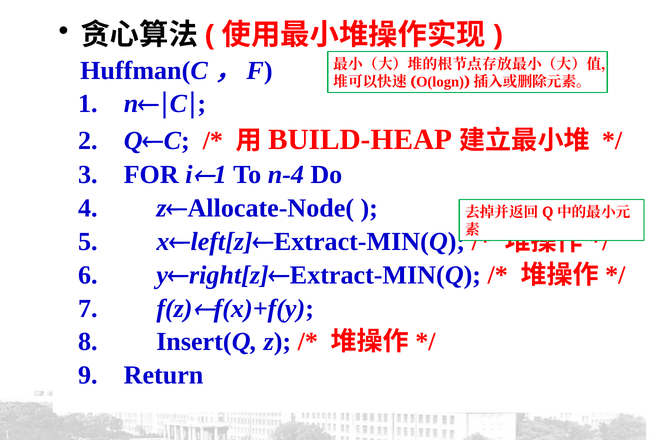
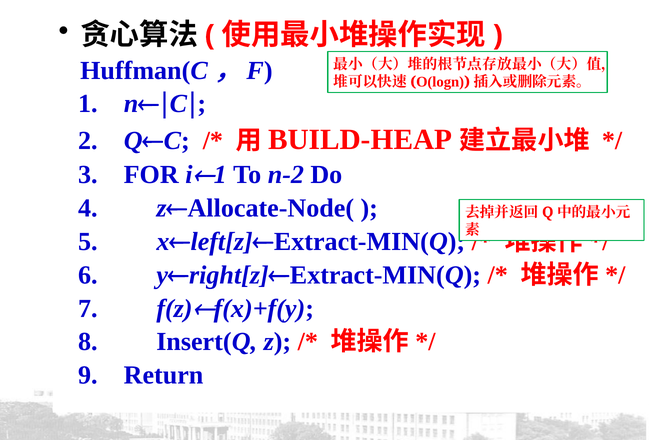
n-4: n-4 -> n-2
